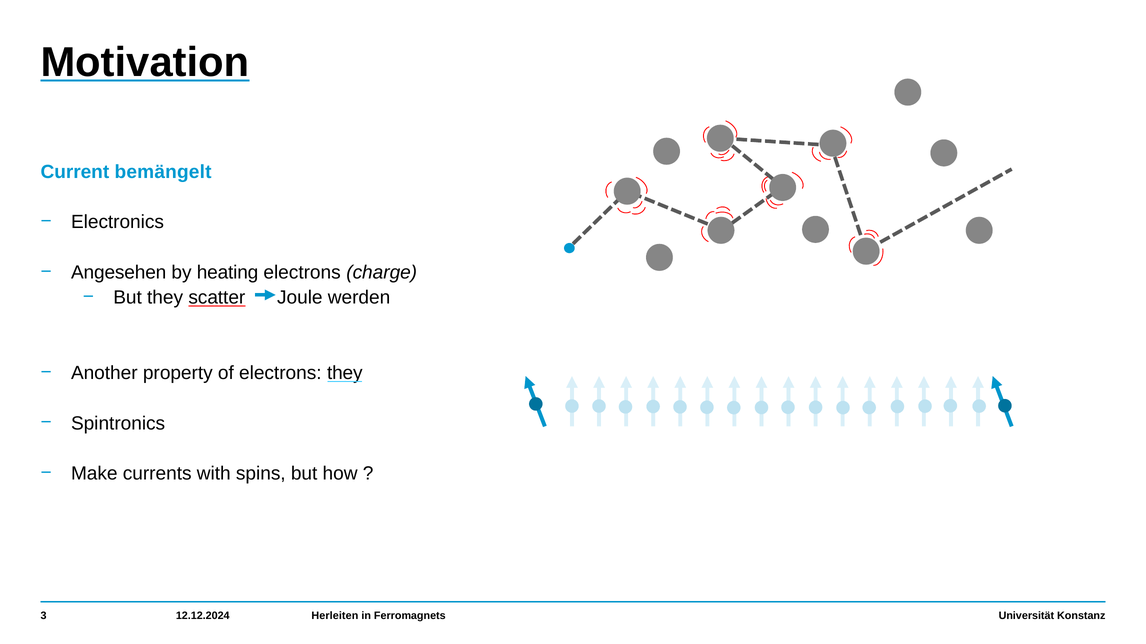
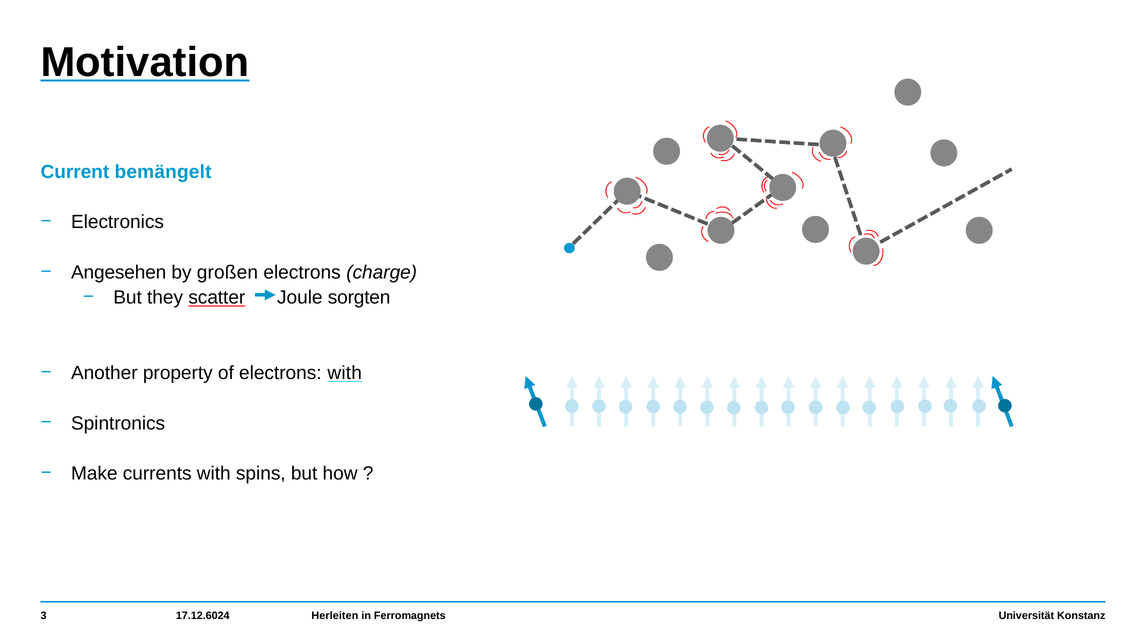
heating: heating -> großen
werden: werden -> sorgten
electrons they: they -> with
12.12.2024: 12.12.2024 -> 17.12.6024
